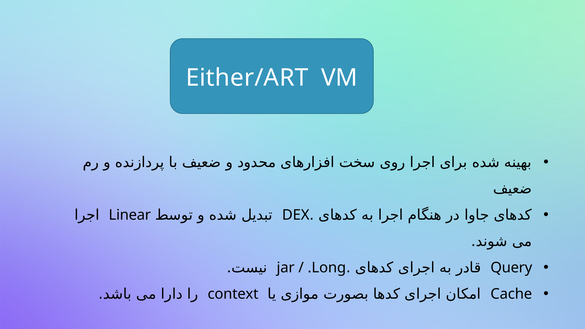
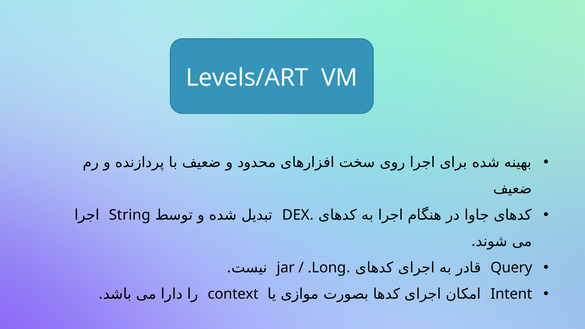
Either/ART: Either/ART -> Levels/ART
Linear: Linear -> String
Cache: Cache -> Intent
